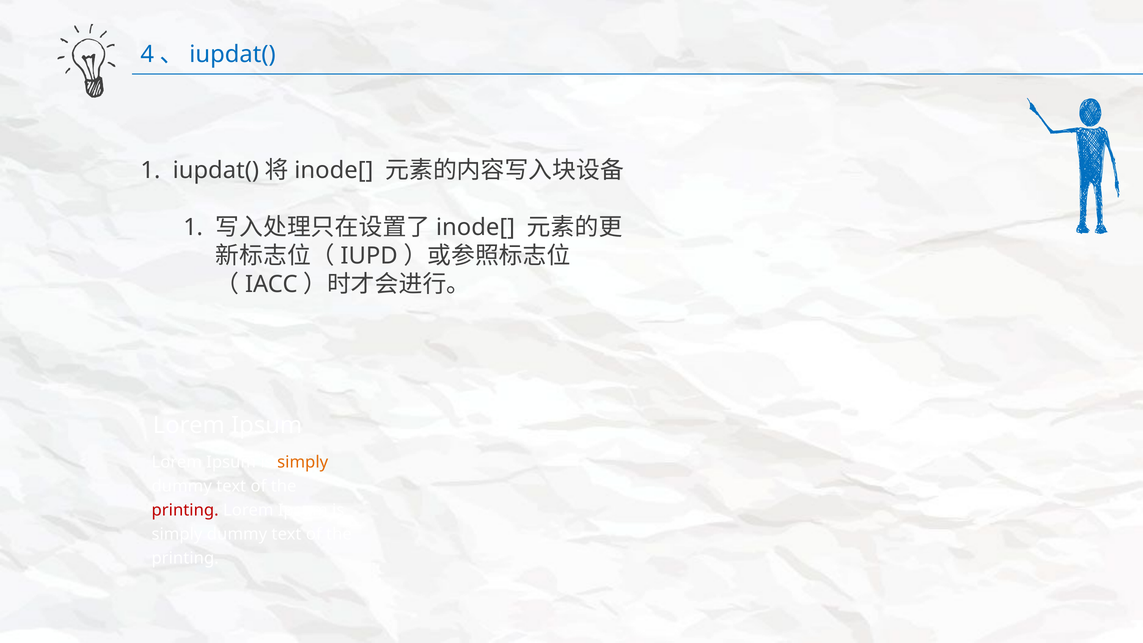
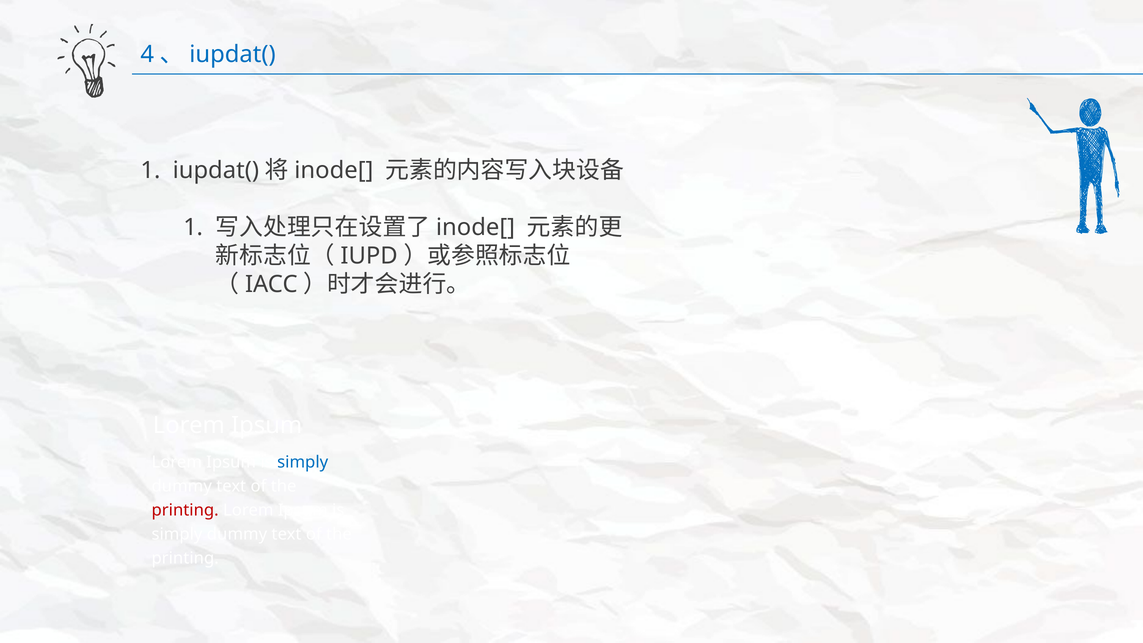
simply at (303, 462) colour: orange -> blue
